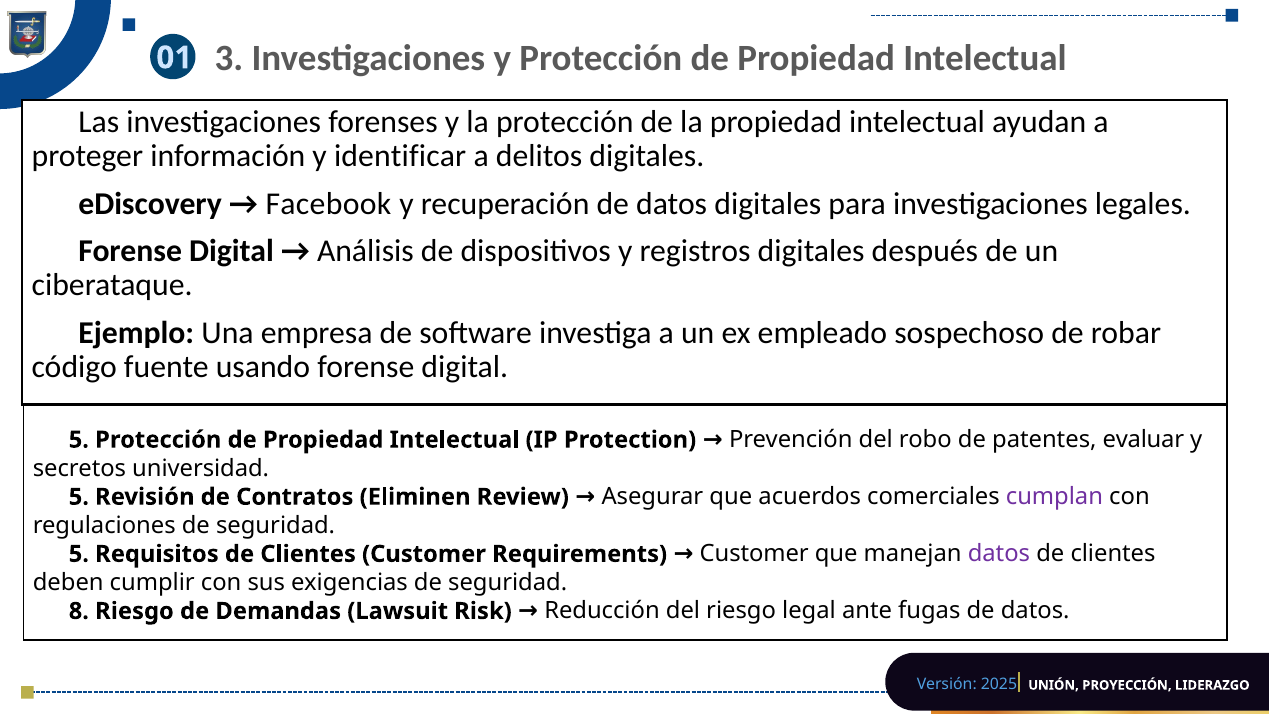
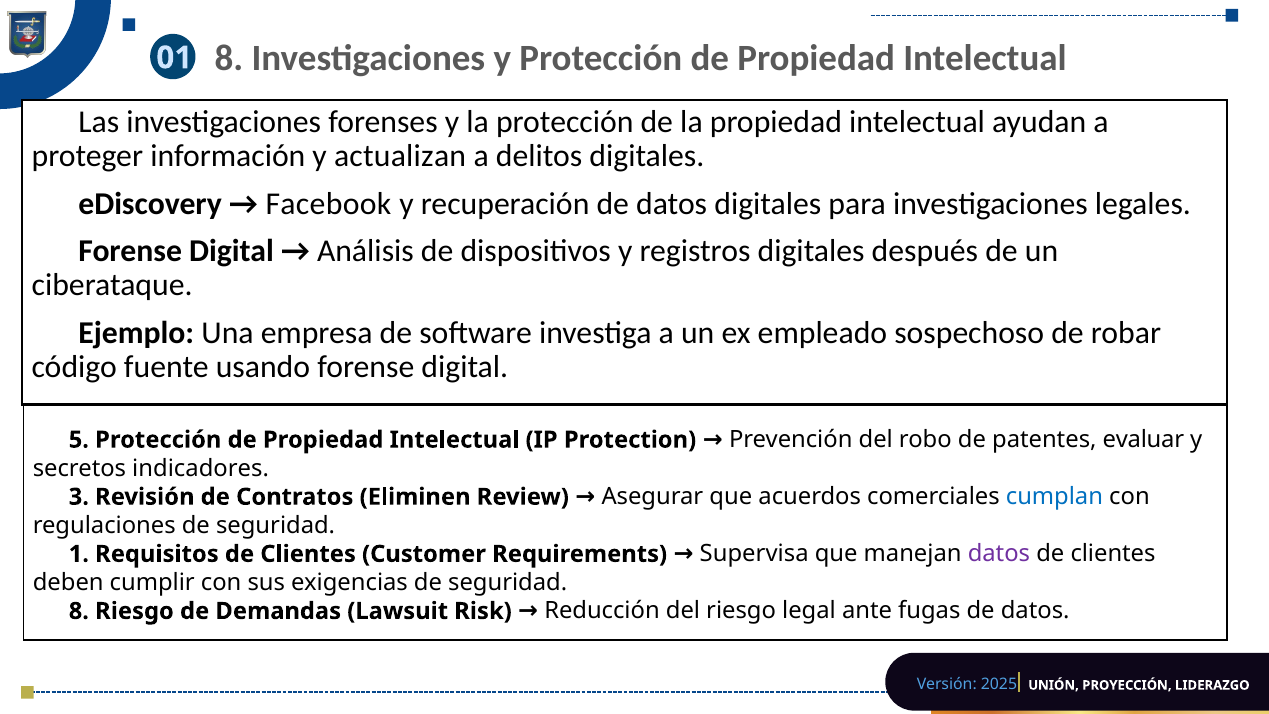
01 3: 3 -> 8
identificar: identificar -> actualizan
universidad: universidad -> indicadores
5 at (79, 497): 5 -> 3
cumplan colour: purple -> blue
5 at (79, 554): 5 -> 1
Customer at (754, 554): Customer -> Supervisa
